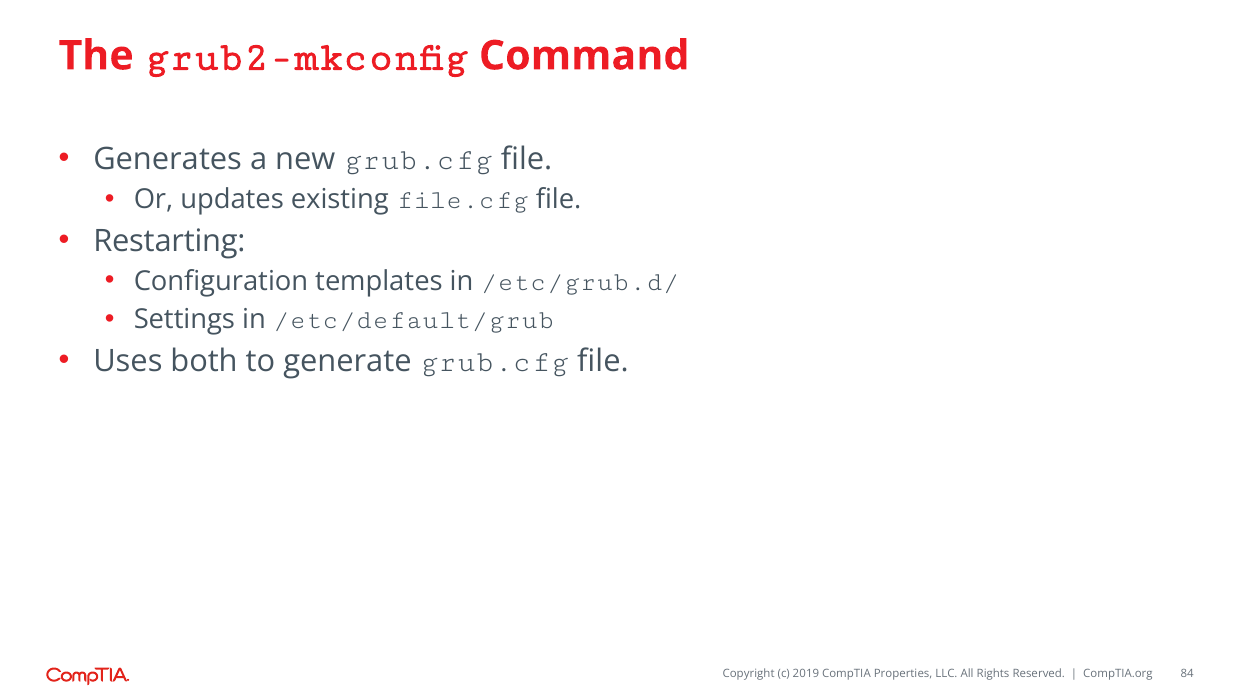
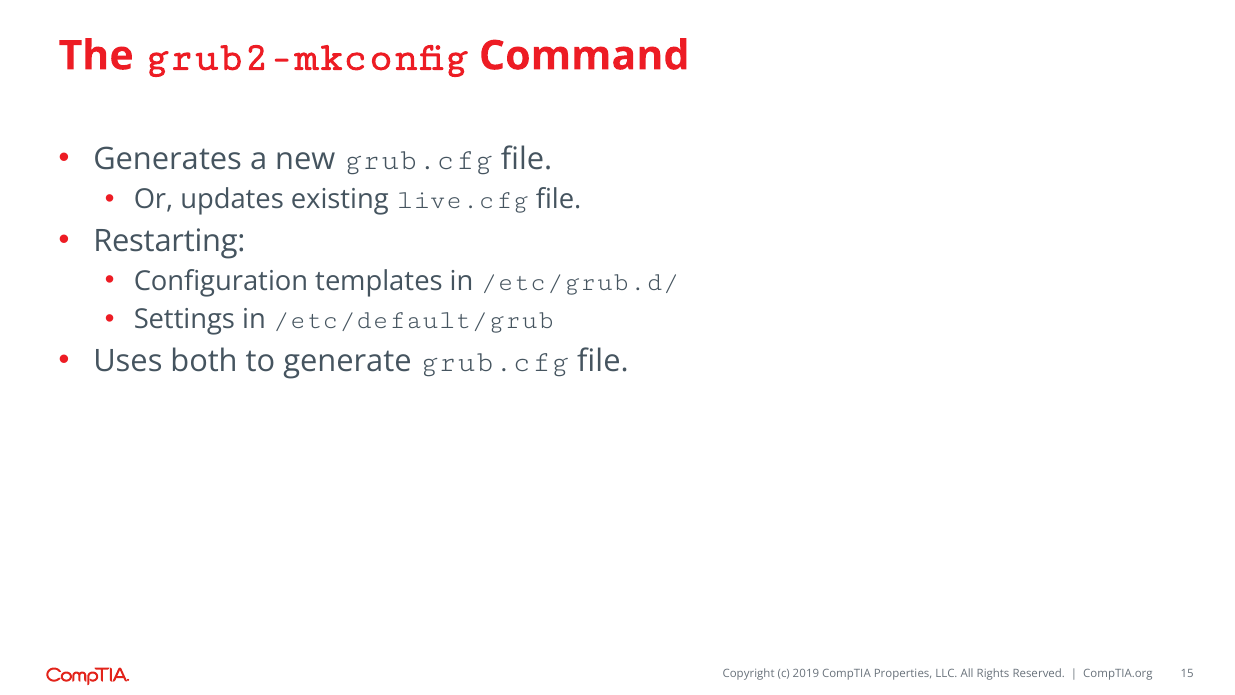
file.cfg: file.cfg -> live.cfg
84: 84 -> 15
